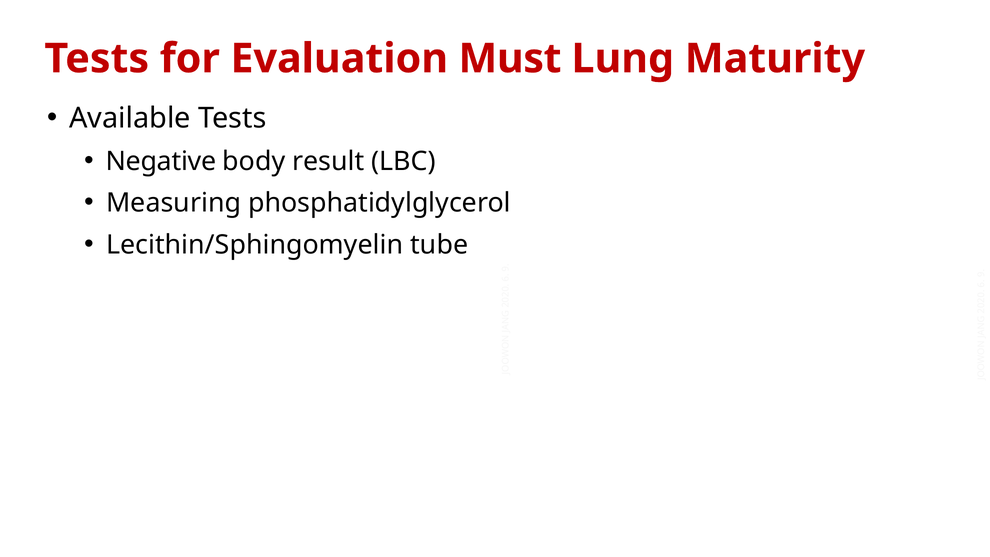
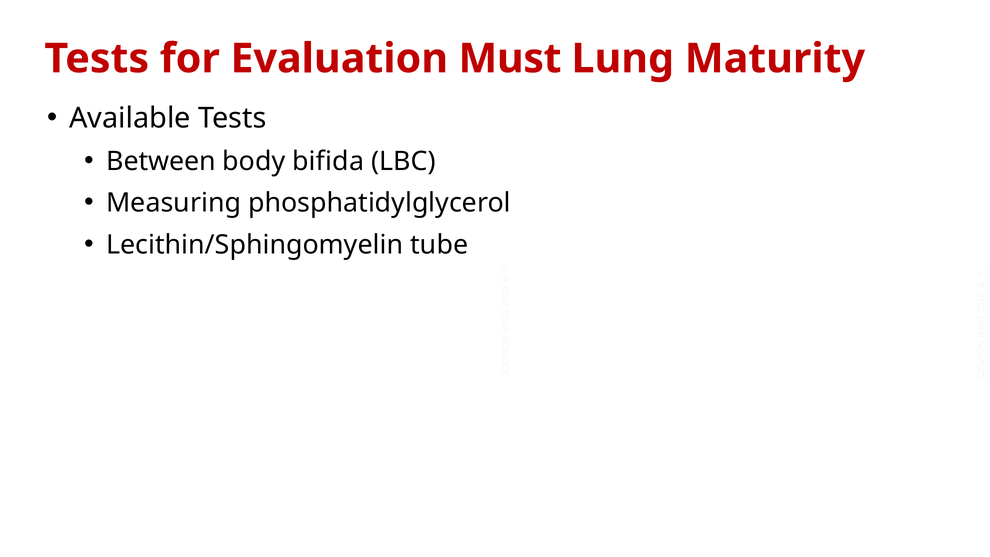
Negative: Negative -> Between
result: result -> bifida
